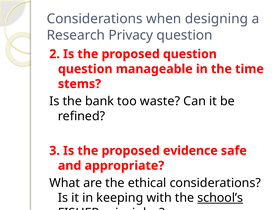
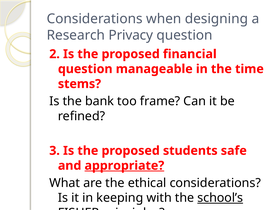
proposed question: question -> financial
waste: waste -> frame
evidence: evidence -> students
appropriate underline: none -> present
